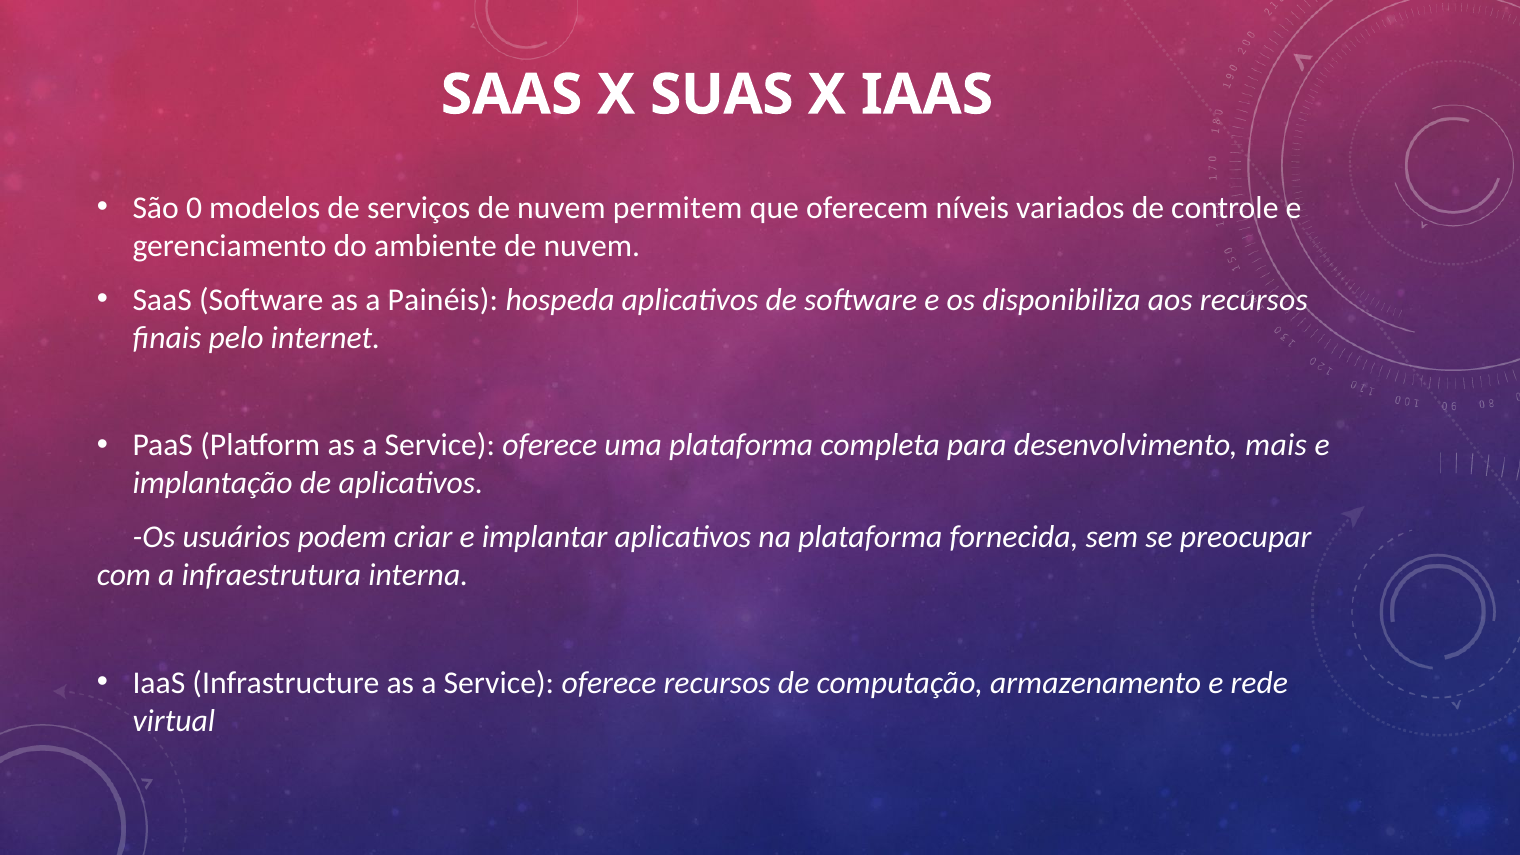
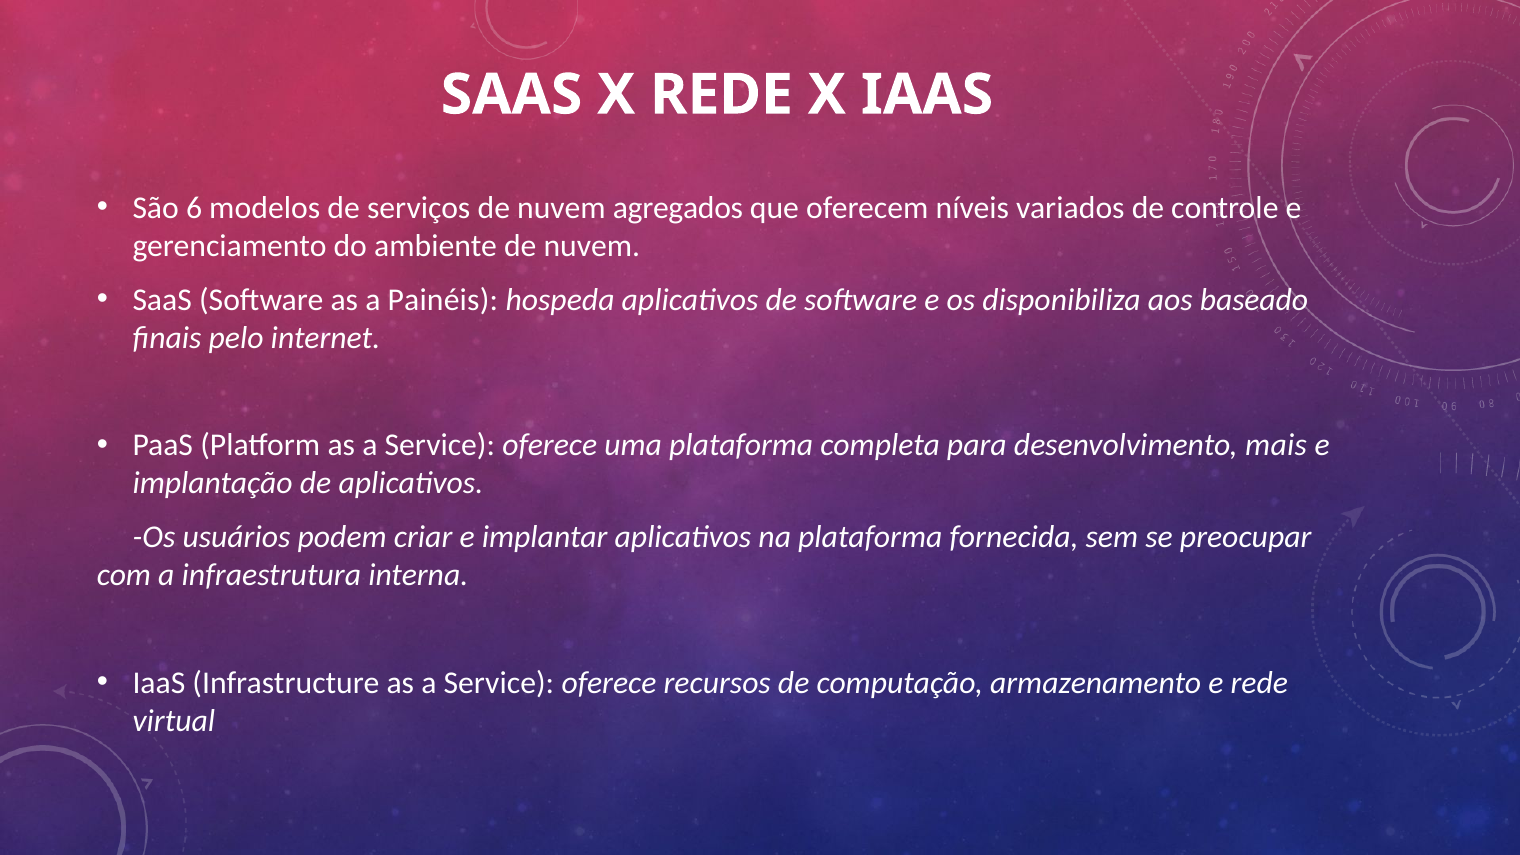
X SUAS: SUAS -> REDE
0: 0 -> 6
permitem: permitem -> agregados
aos recursos: recursos -> baseado
